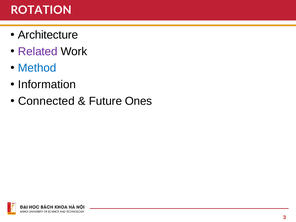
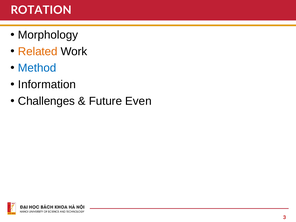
Architecture: Architecture -> Morphology
Related colour: purple -> orange
Connected: Connected -> Challenges
Ones: Ones -> Even
